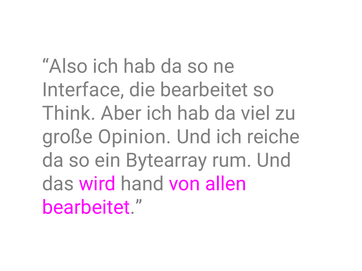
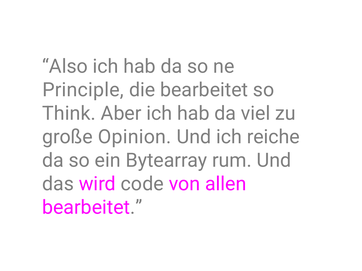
Interface: Interface -> Principle
hand: hand -> code
